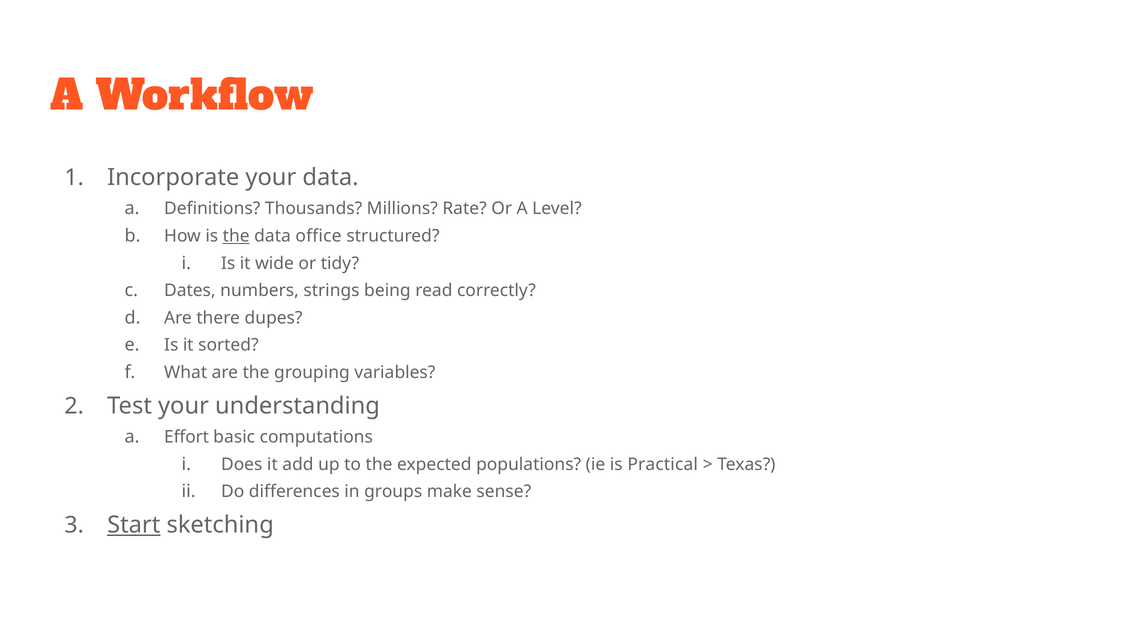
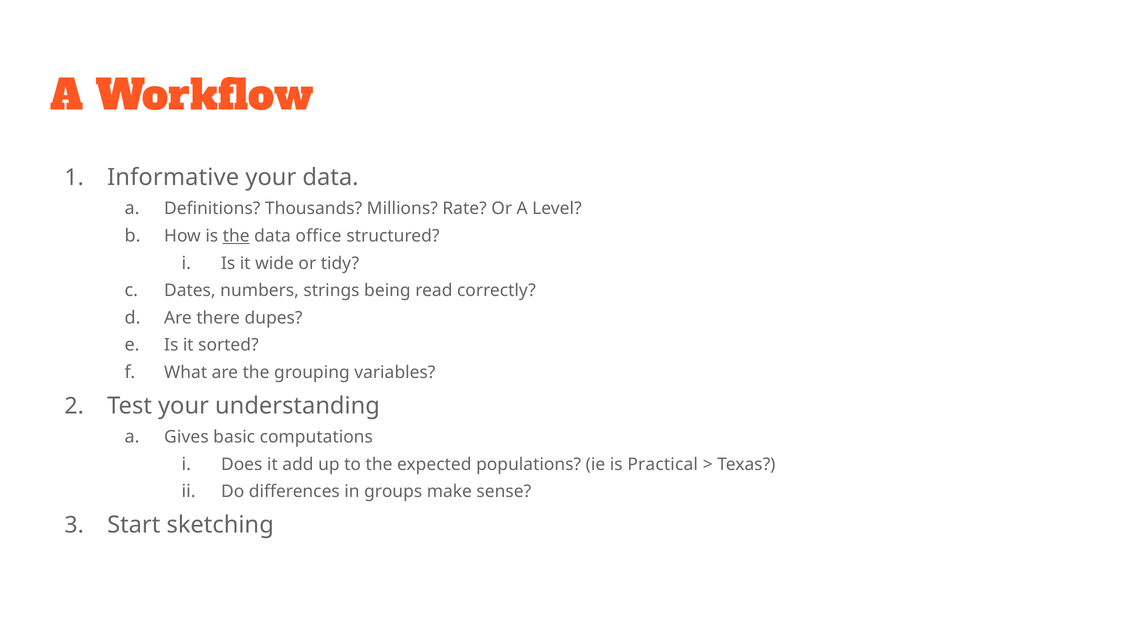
Incorporate: Incorporate -> Informative
Effort: Effort -> Gives
Start underline: present -> none
